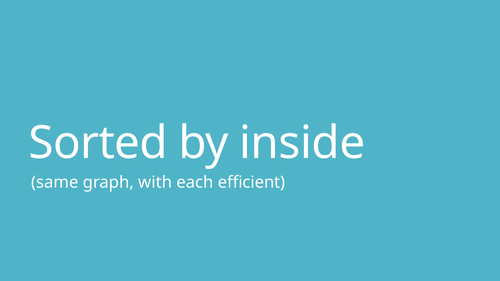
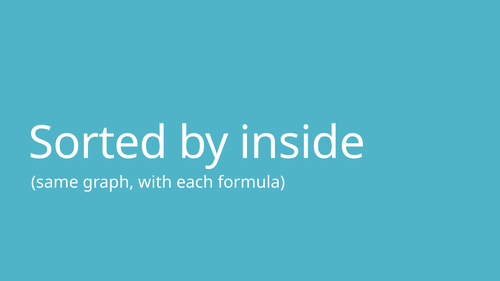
efficient: efficient -> formula
